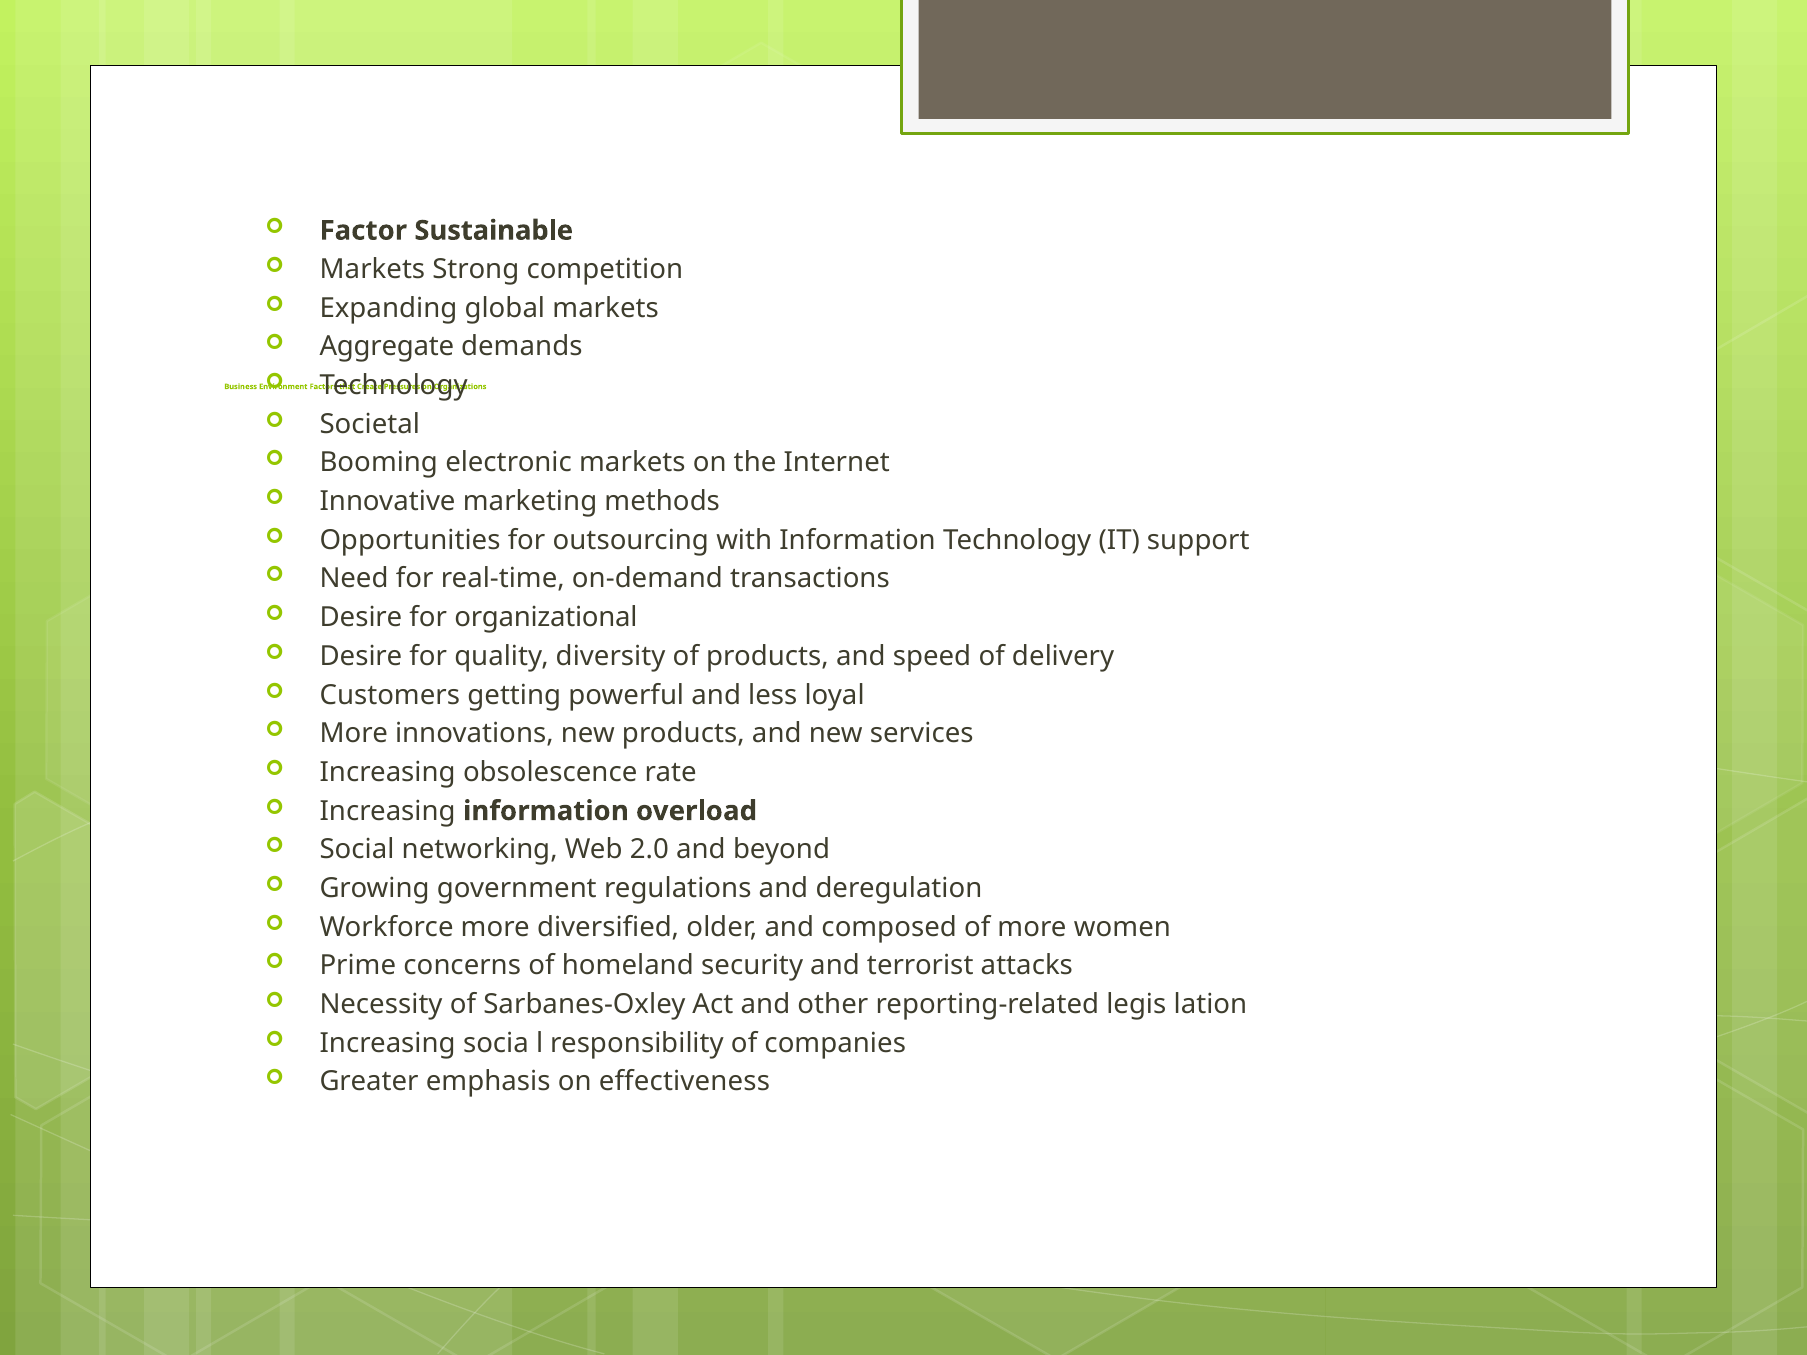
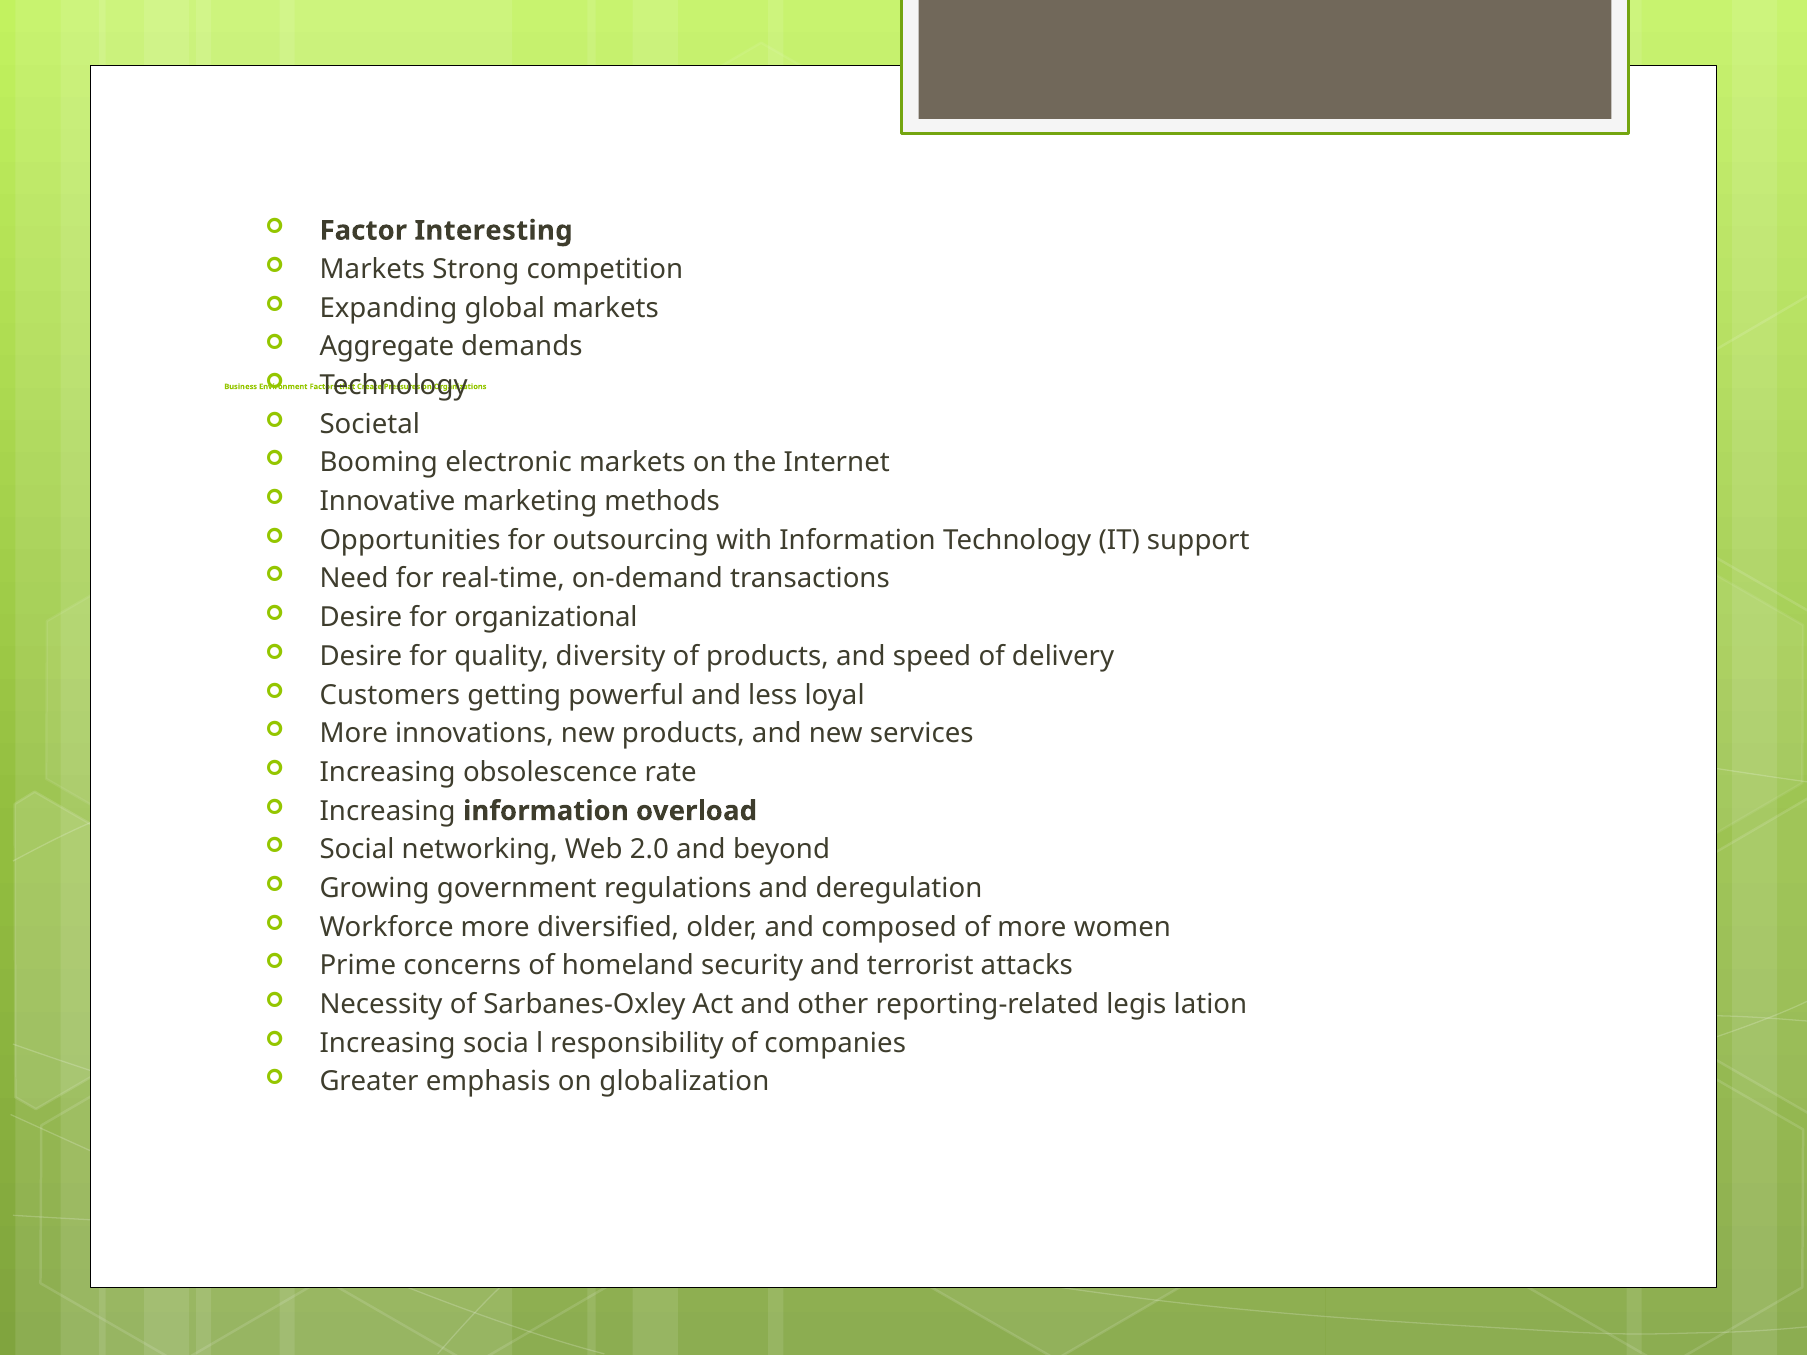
Sustainable: Sustainable -> Interesting
effectiveness: effectiveness -> globalization
